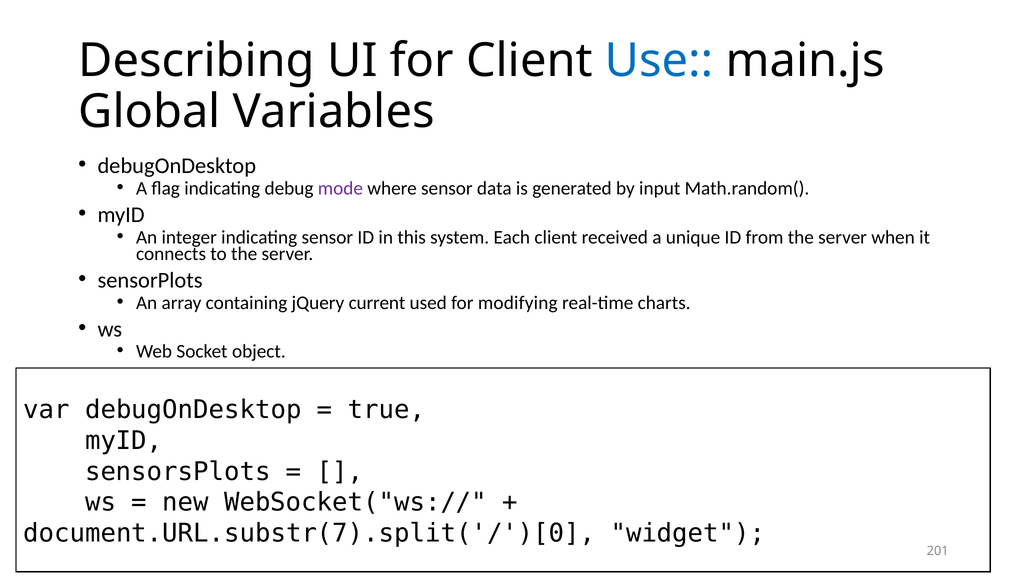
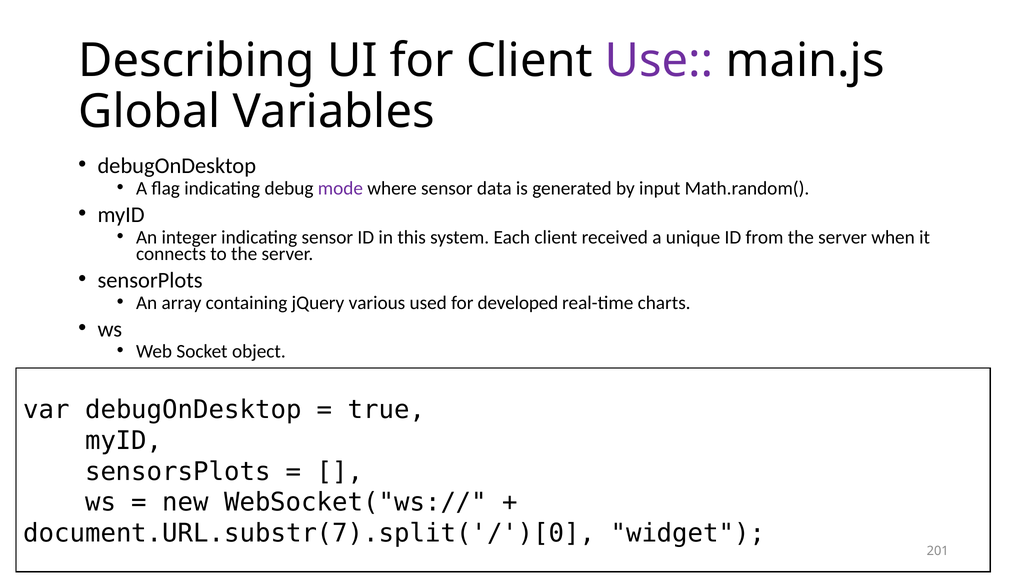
Use colour: blue -> purple
current: current -> various
modifying: modifying -> developed
